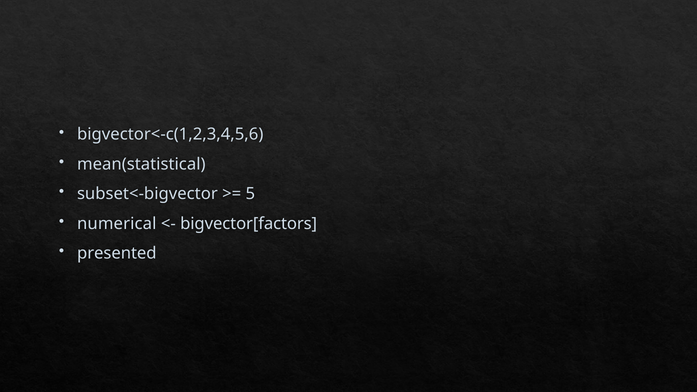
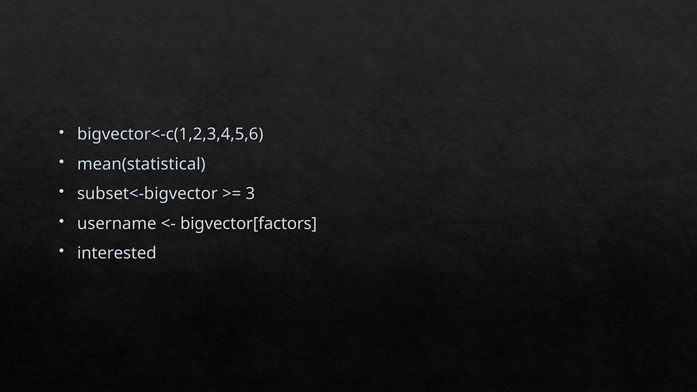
5: 5 -> 3
numerical: numerical -> username
presented: presented -> interested
